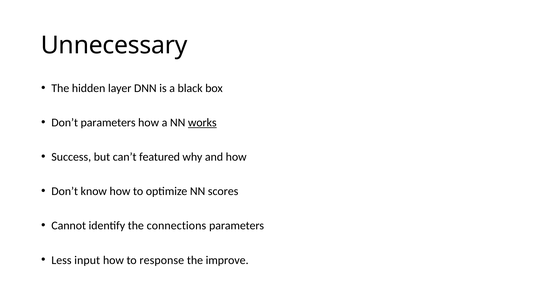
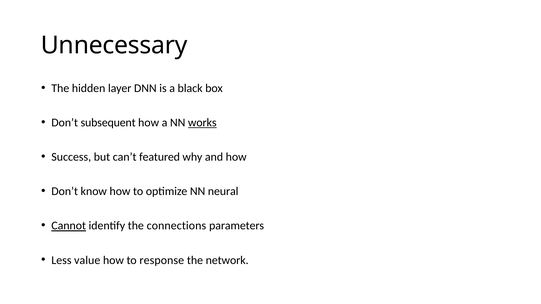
Don’t parameters: parameters -> subsequent
scores: scores -> neural
Cannot underline: none -> present
input: input -> value
improve: improve -> network
